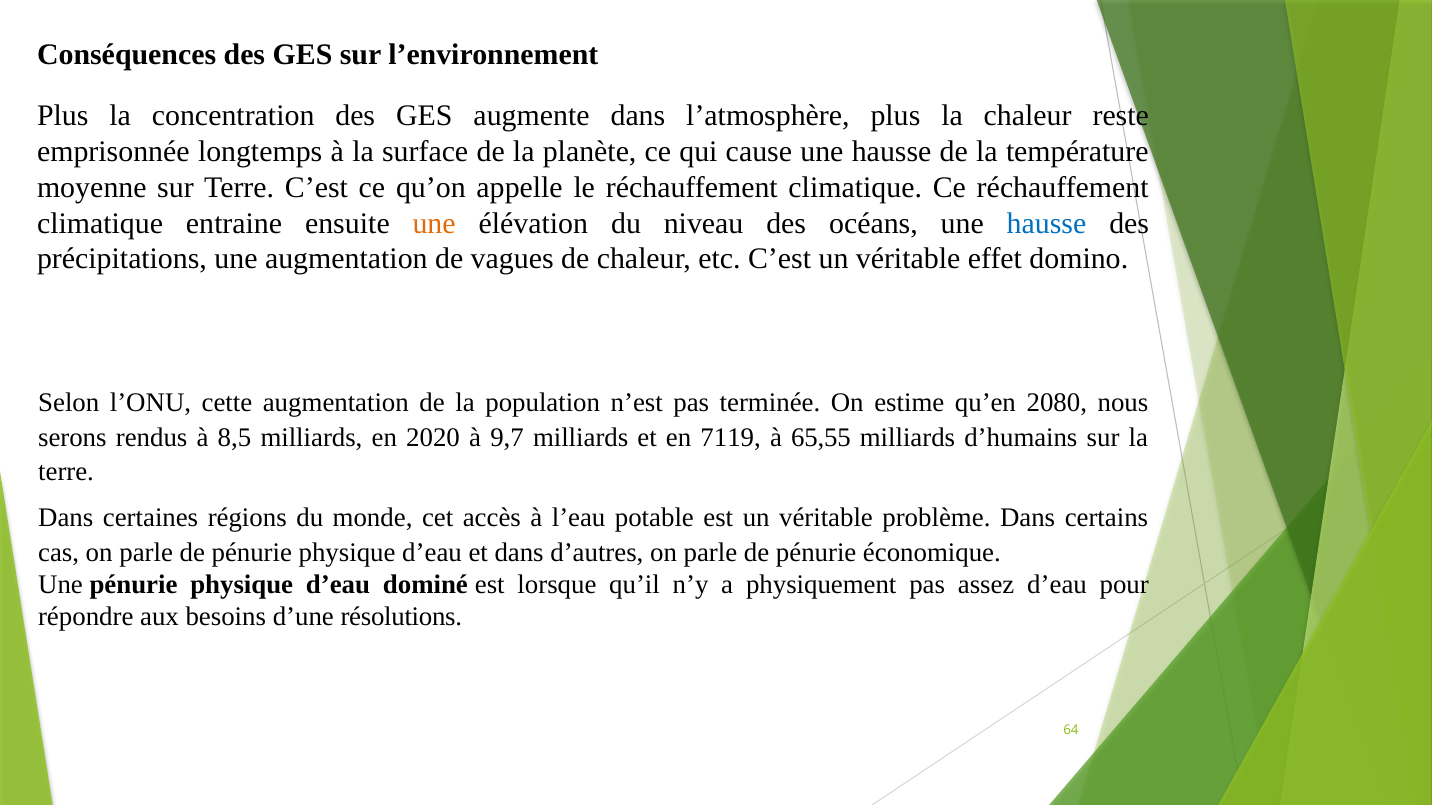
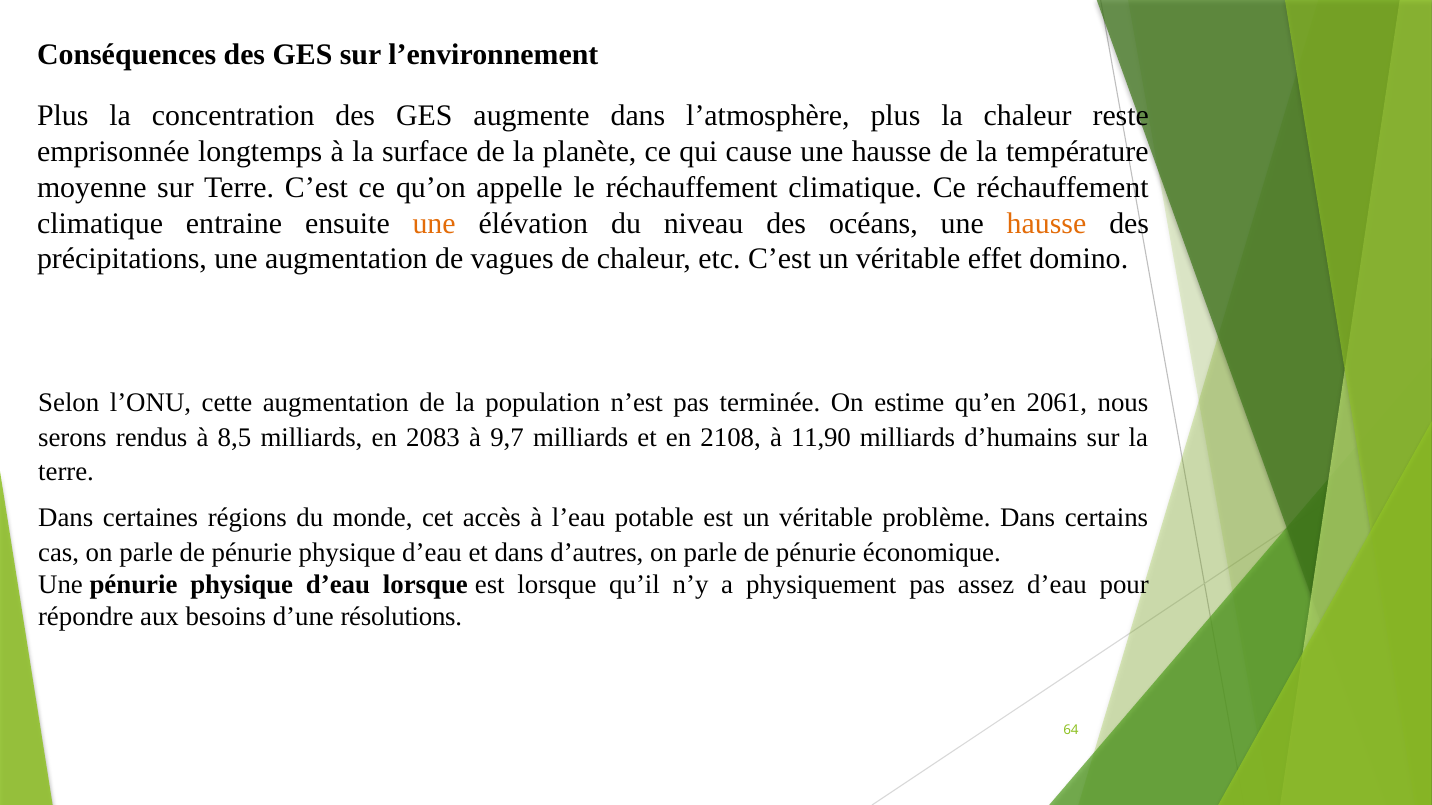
hausse at (1047, 223) colour: blue -> orange
2080: 2080 -> 2061
2020: 2020 -> 2083
7119: 7119 -> 2108
65,55: 65,55 -> 11,90
d’eau dominé: dominé -> lorsque
